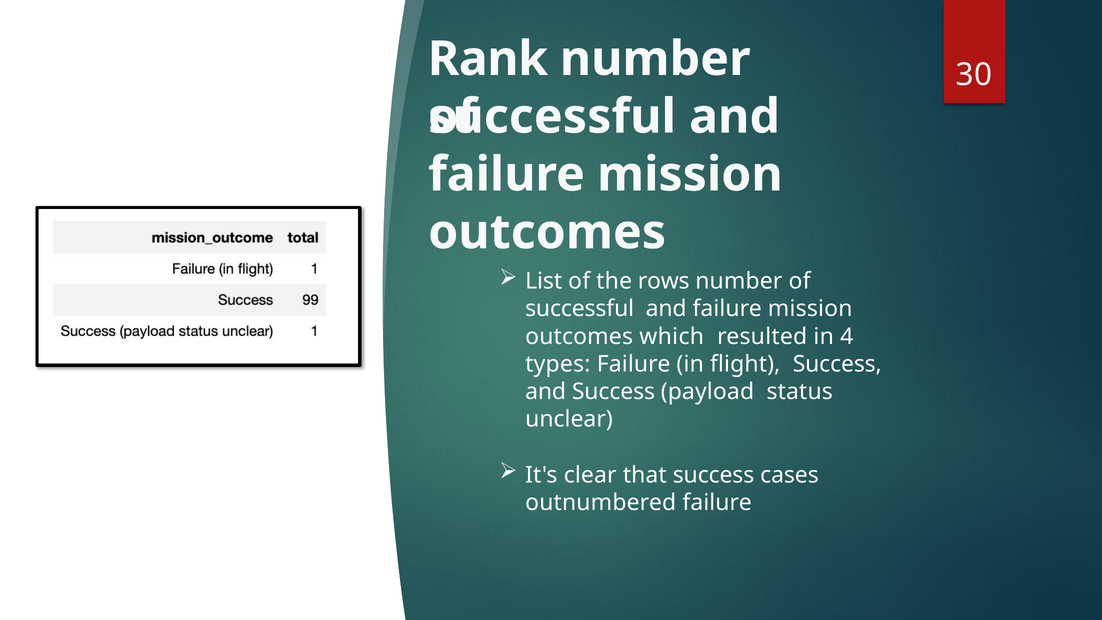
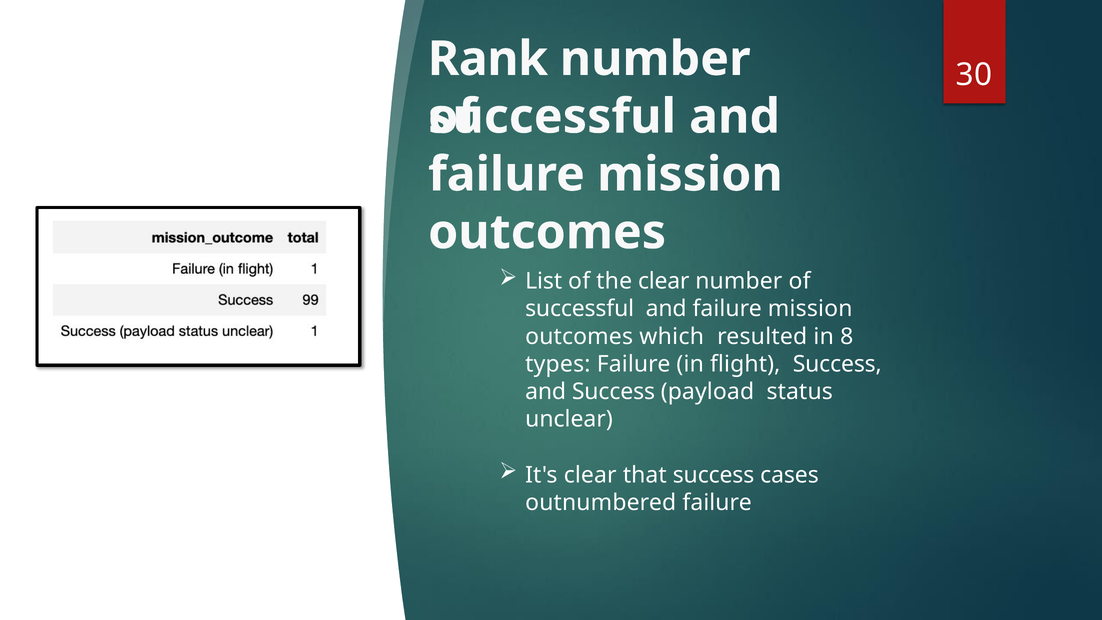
the rows: rows -> clear
4: 4 -> 8
